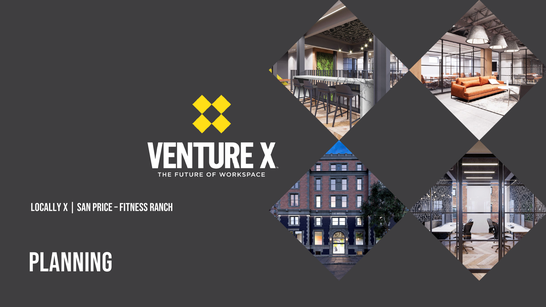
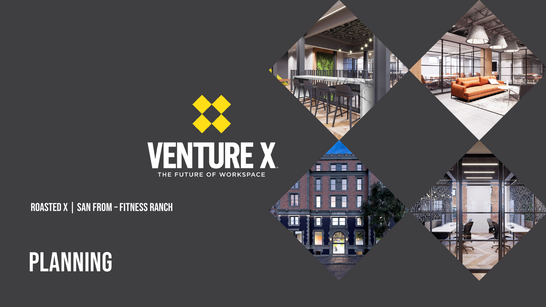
Locally: Locally -> Roasted
Price: Price -> From
